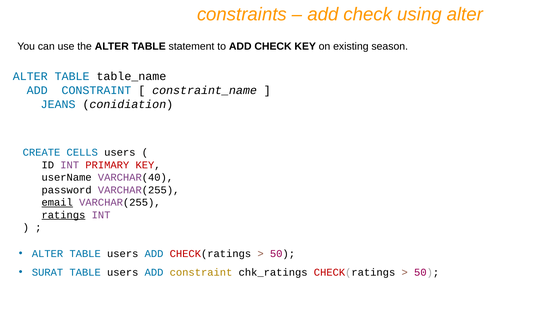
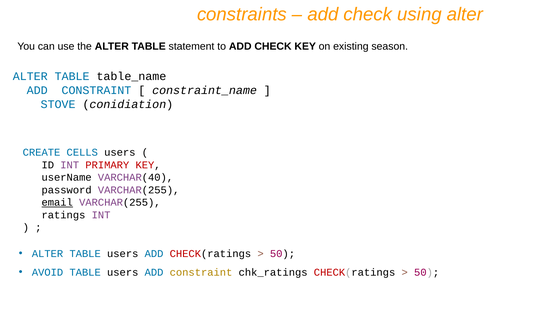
JEANS: JEANS -> STOVE
ratings underline: present -> none
SURAT: SURAT -> AVOID
